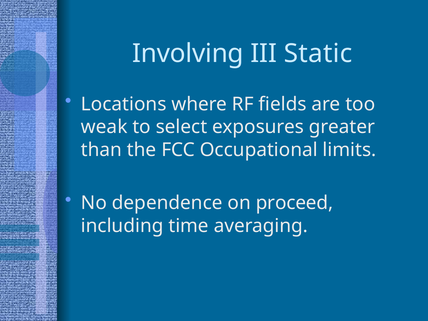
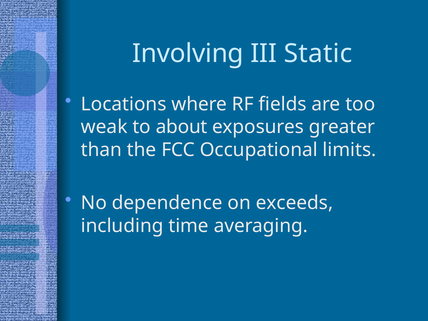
select: select -> about
proceed: proceed -> exceeds
